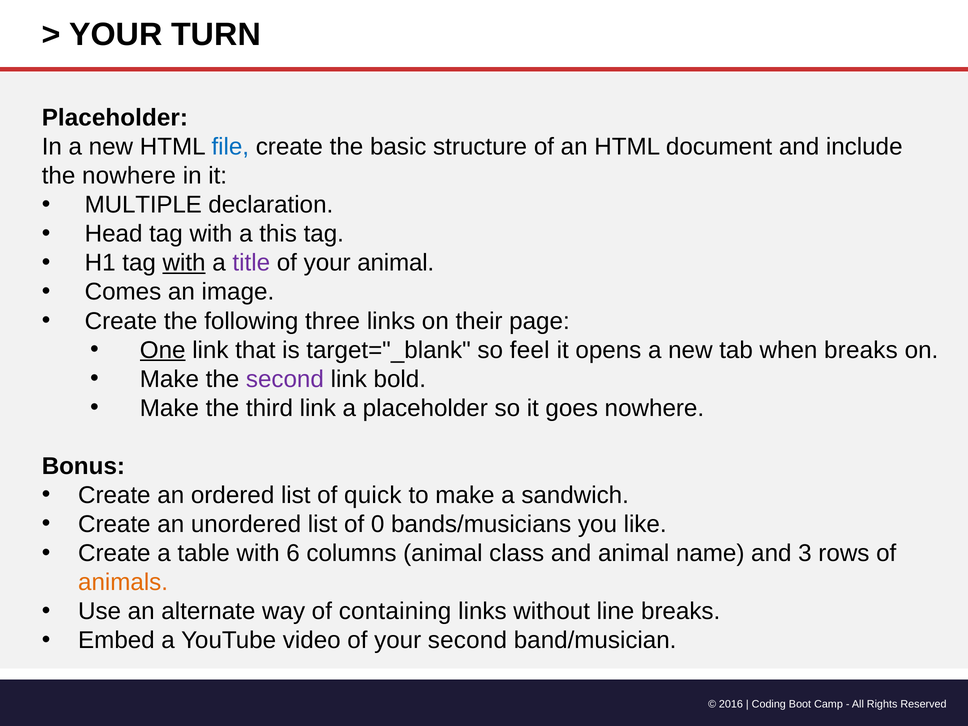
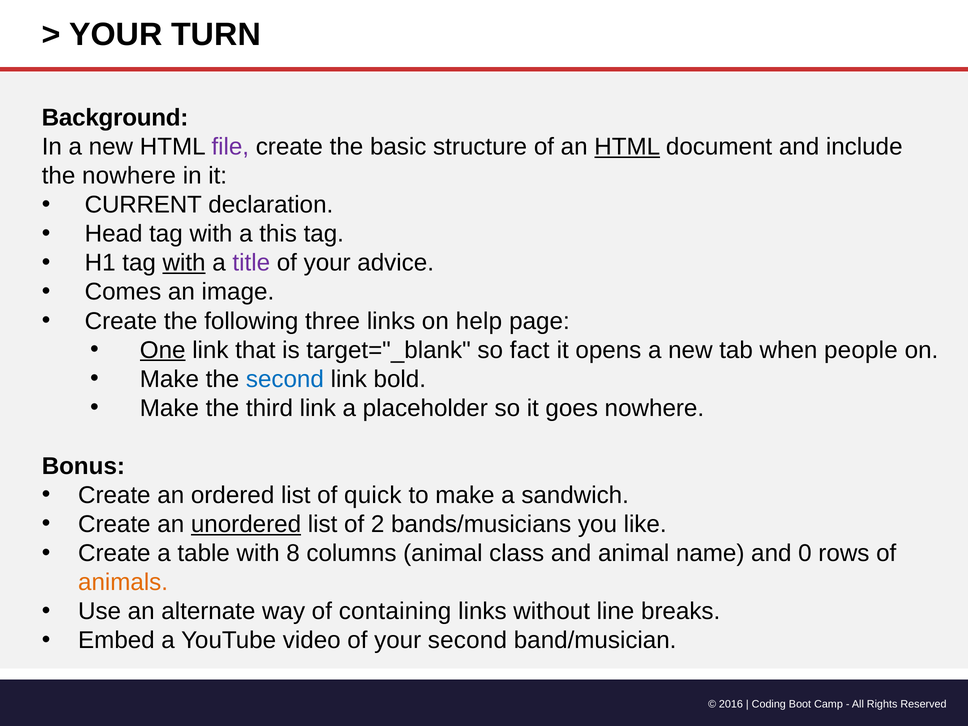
Placeholder at (115, 118): Placeholder -> Background
file colour: blue -> purple
HTML at (627, 147) underline: none -> present
MULTIPLE: MULTIPLE -> CURRENT
your animal: animal -> advice
their: their -> help
feel: feel -> fact
when breaks: breaks -> people
second at (285, 379) colour: purple -> blue
unordered underline: none -> present
0: 0 -> 2
6: 6 -> 8
3: 3 -> 0
